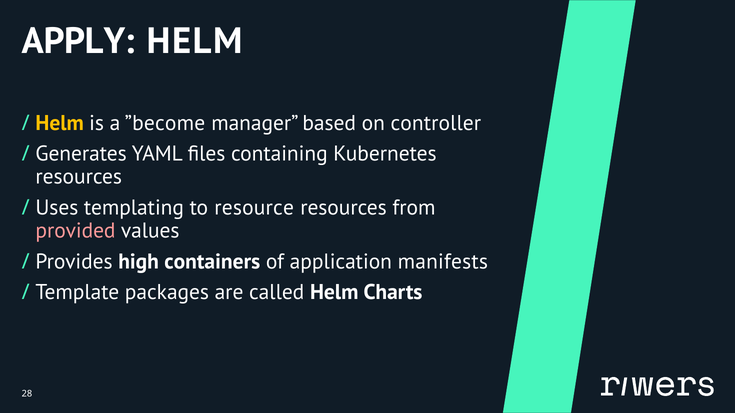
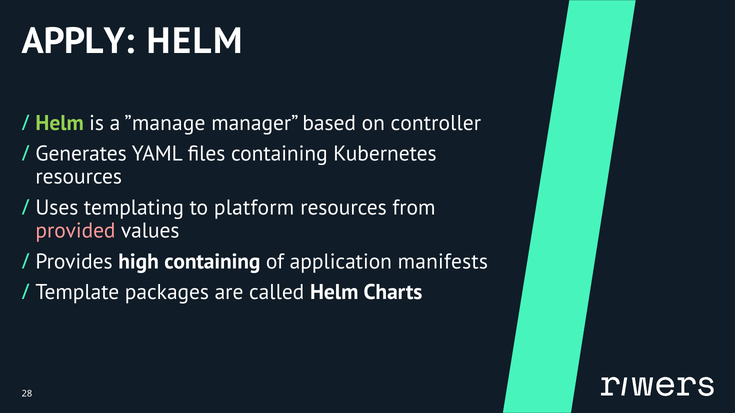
Helm at (60, 123) colour: yellow -> light green
”become: ”become -> ”manage
resource: resource -> platform
high containers: containers -> containing
